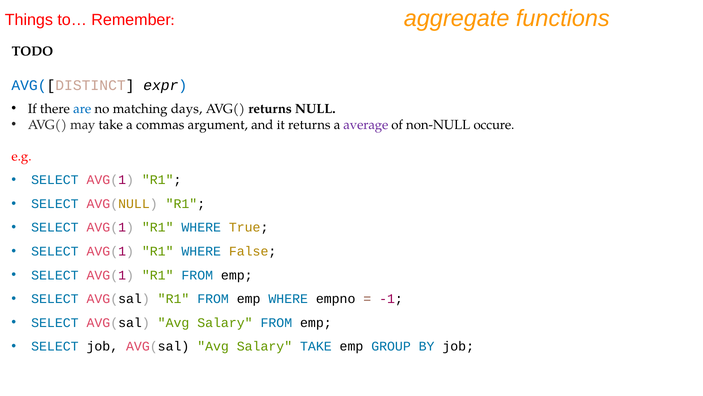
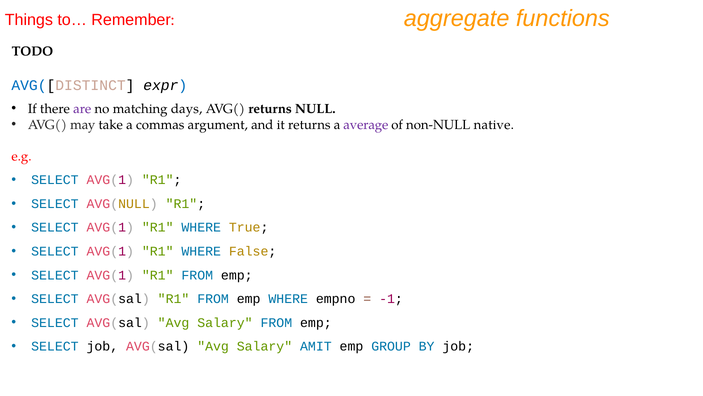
are colour: blue -> purple
occure: occure -> native
Salary TAKE: TAKE -> AMIT
